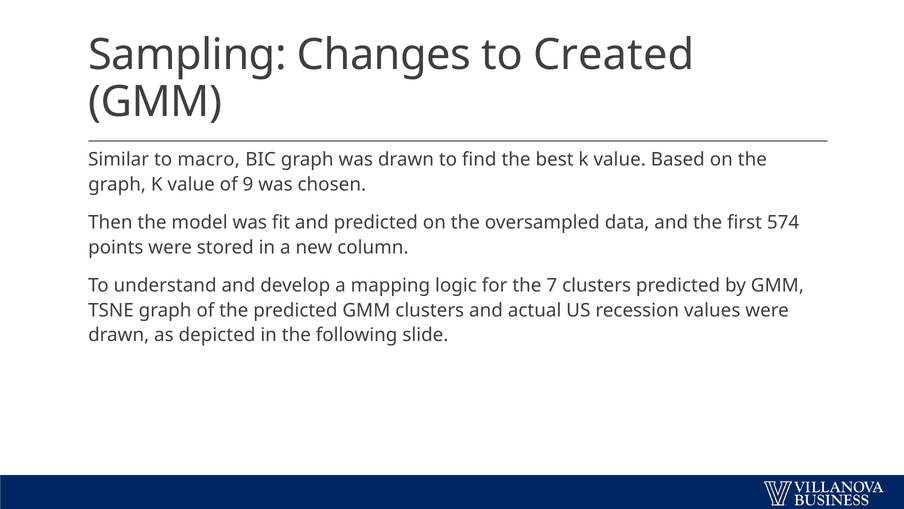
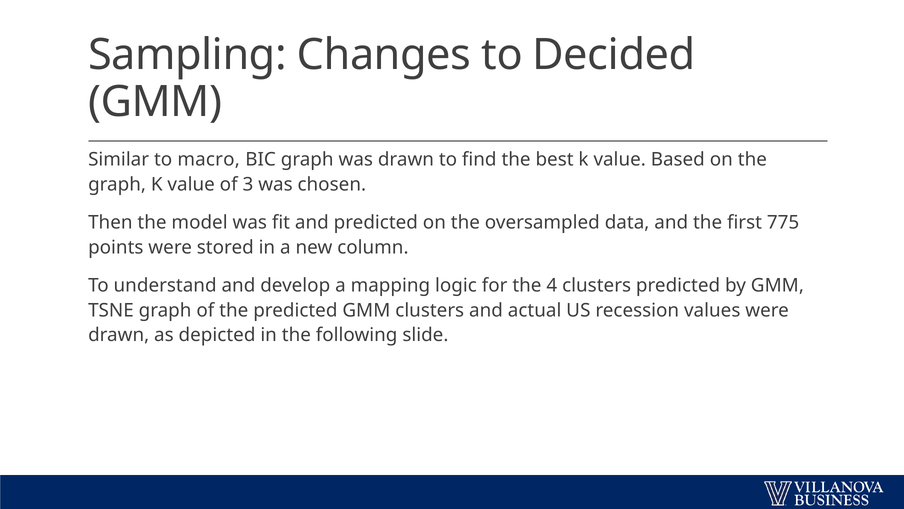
Created: Created -> Decided
9: 9 -> 3
574: 574 -> 775
7: 7 -> 4
